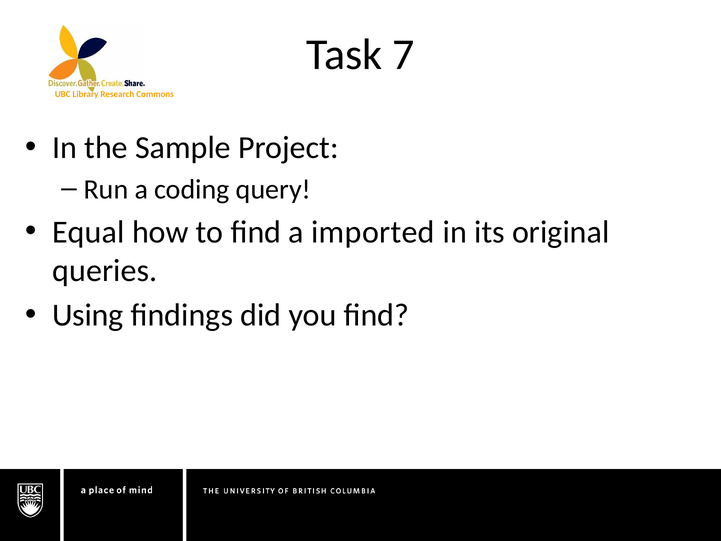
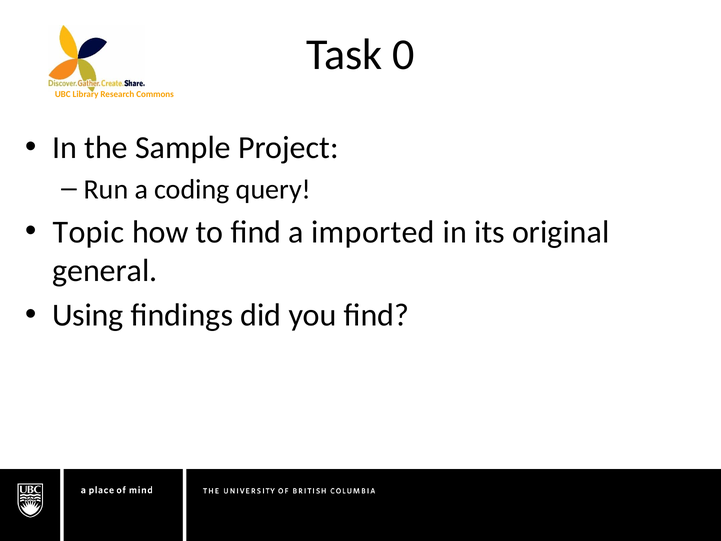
7: 7 -> 0
Equal: Equal -> Topic
queries: queries -> general
